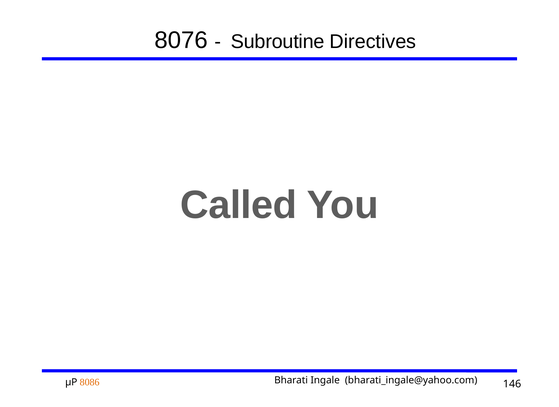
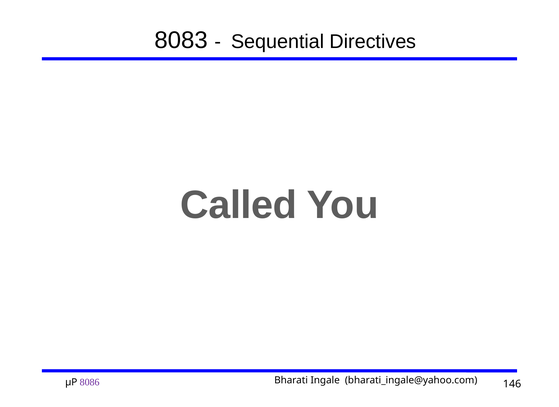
8076: 8076 -> 8083
Subroutine: Subroutine -> Sequential
8086 colour: orange -> purple
